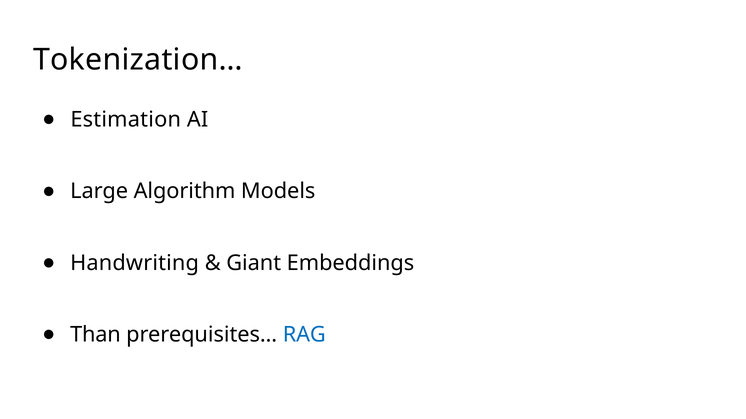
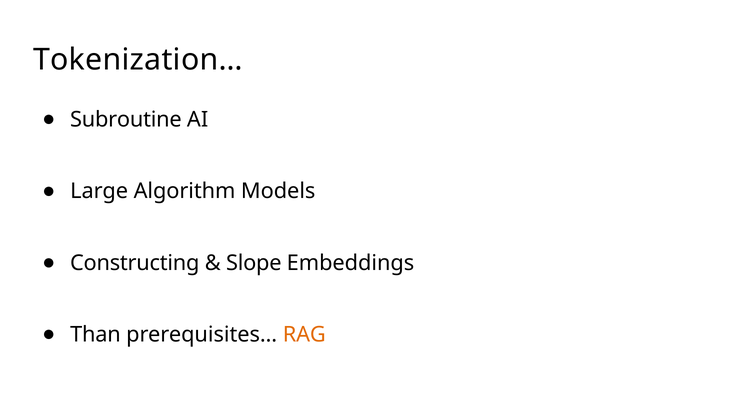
Estimation: Estimation -> Subroutine
Handwriting: Handwriting -> Constructing
Giant: Giant -> Slope
RAG colour: blue -> orange
